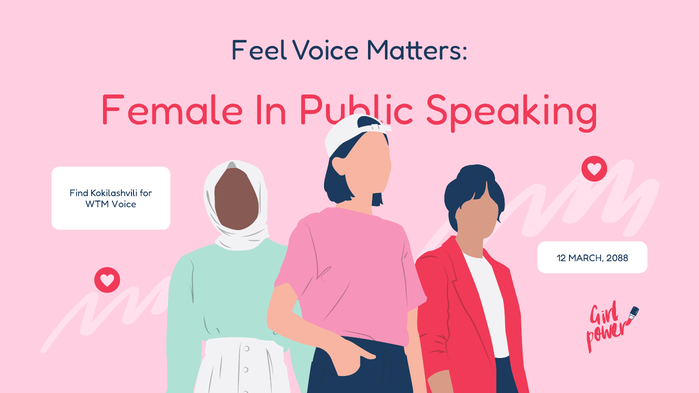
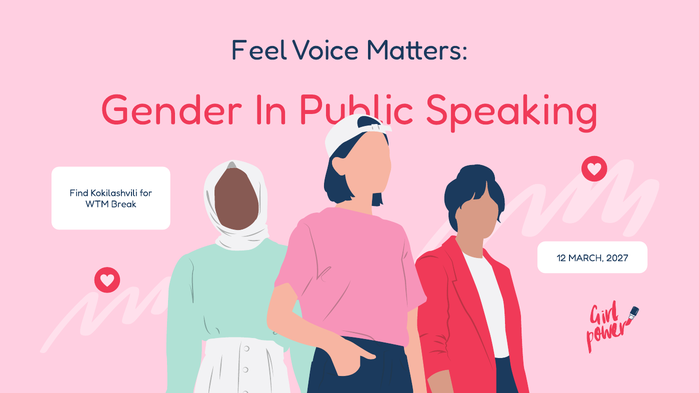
Female: Female -> Gender
WTM Voice: Voice -> Break
2088: 2088 -> 2027
